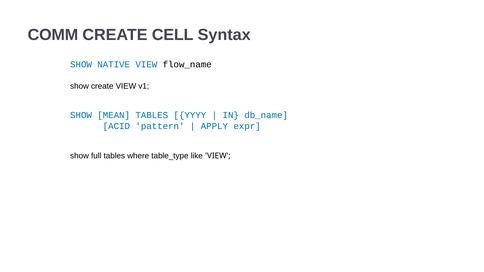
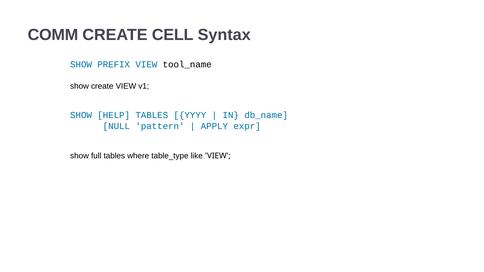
NATIVE: NATIVE -> PREFIX
flow_name: flow_name -> tool_name
MEAN: MEAN -> HELP
ACID: ACID -> NULL
